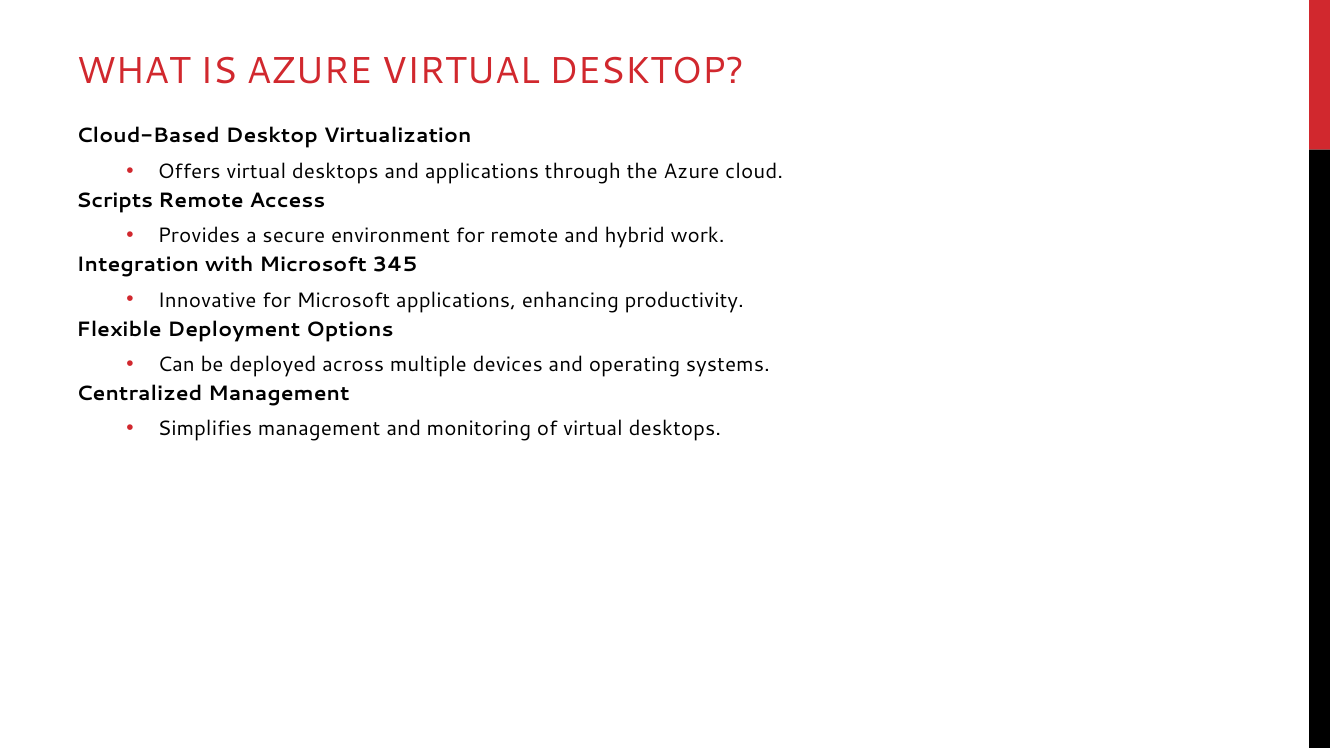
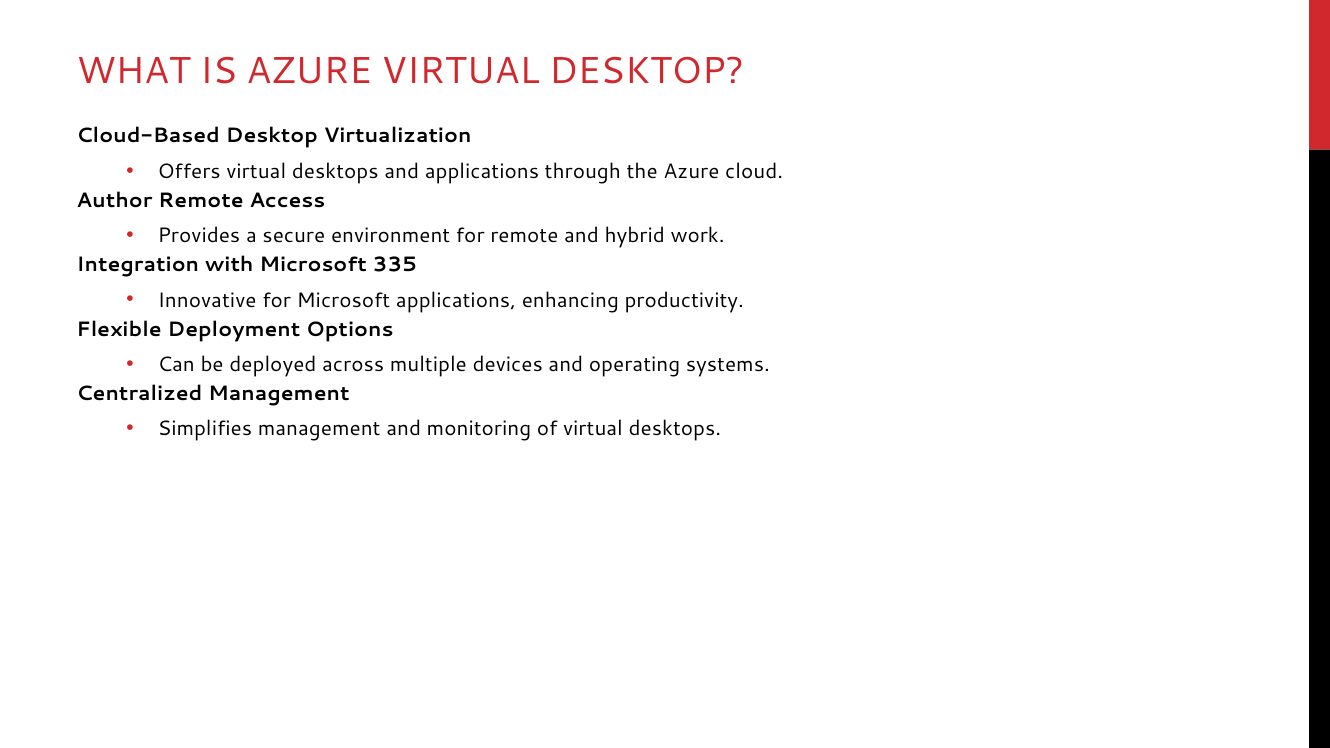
Scripts: Scripts -> Author
345: 345 -> 335
